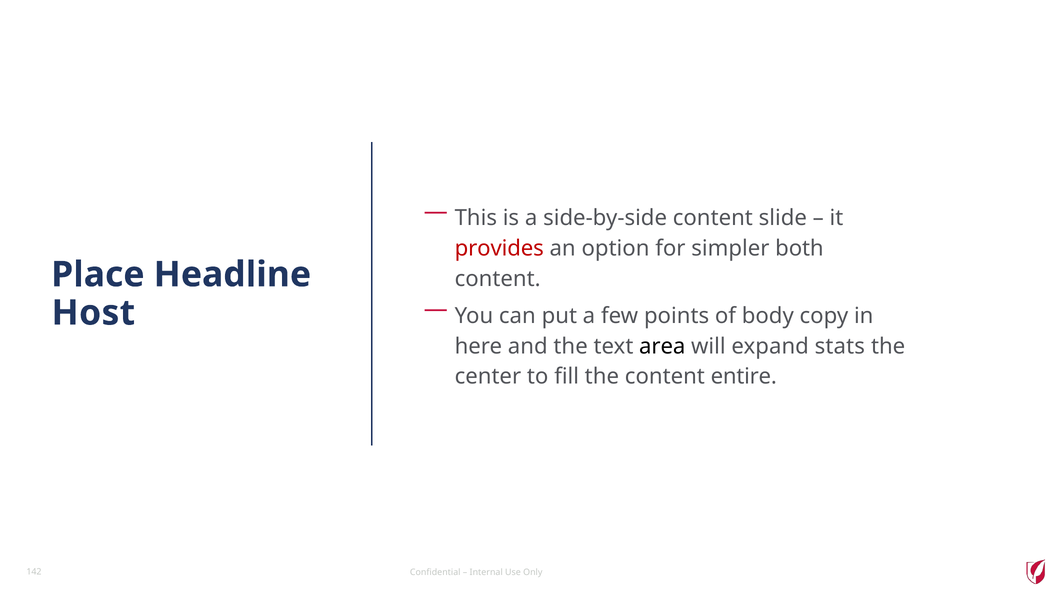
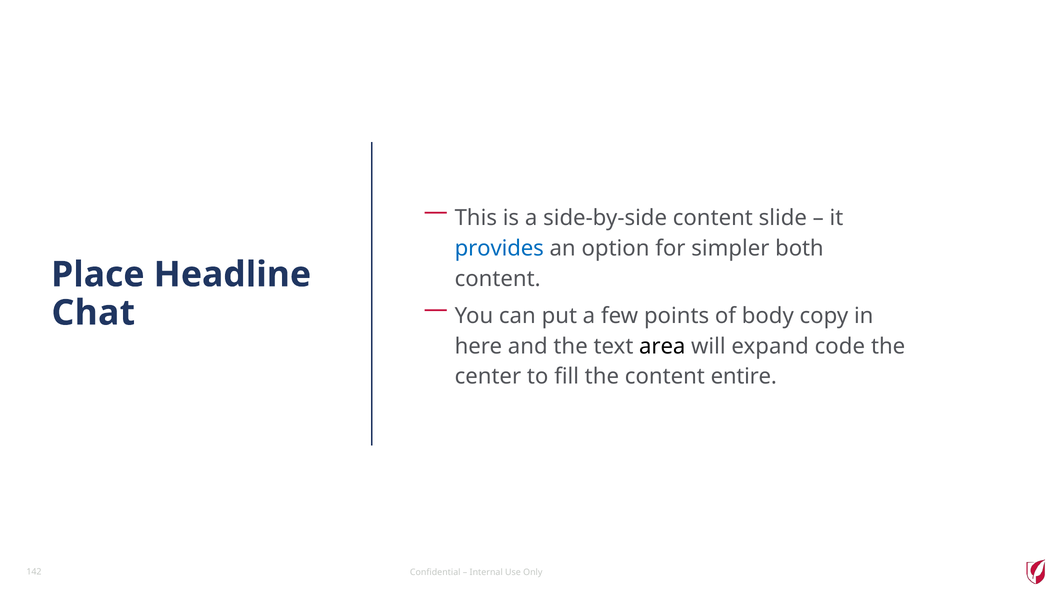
provides colour: red -> blue
Host: Host -> Chat
stats: stats -> code
